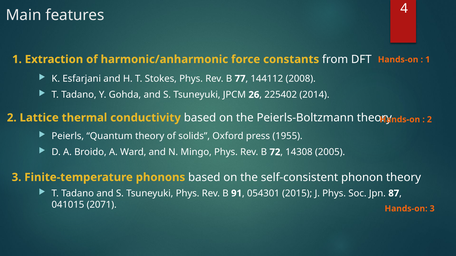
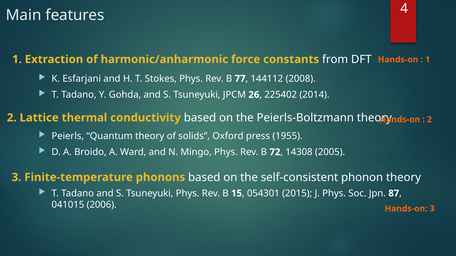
91: 91 -> 15
2071: 2071 -> 2006
